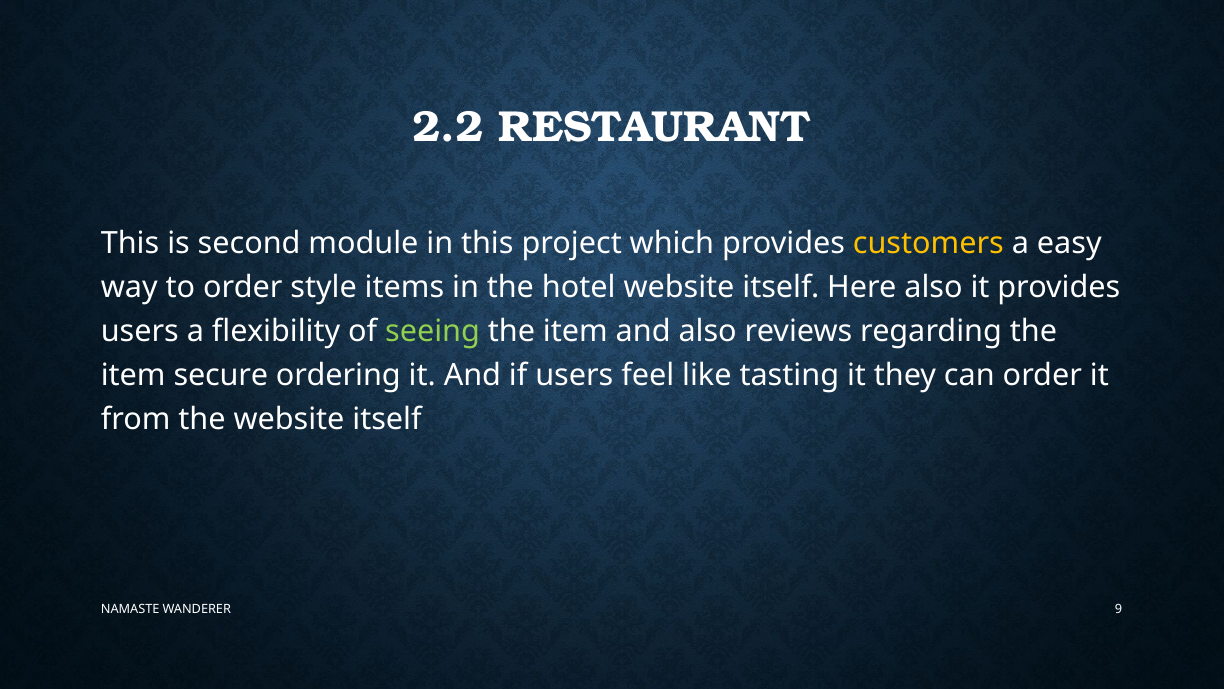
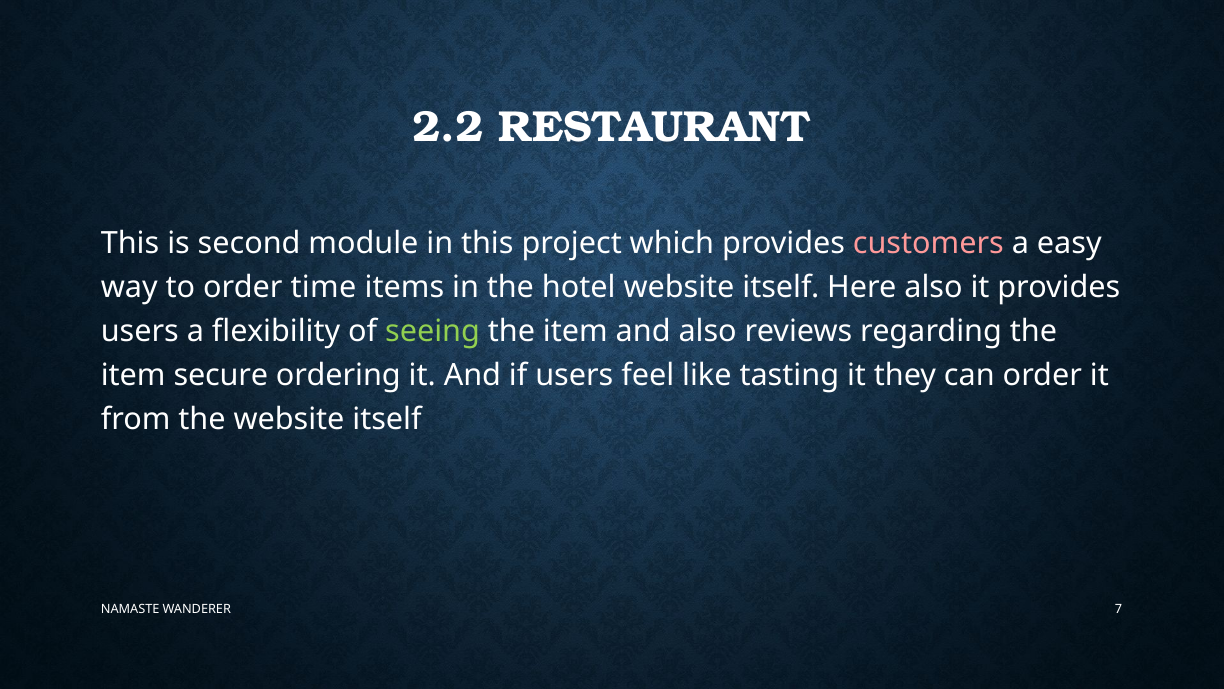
customers colour: yellow -> pink
style: style -> time
9: 9 -> 7
